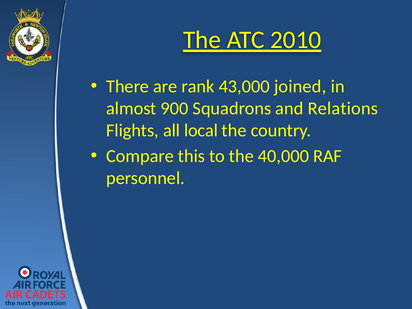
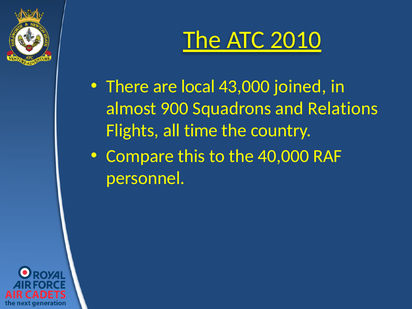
rank: rank -> local
local: local -> time
